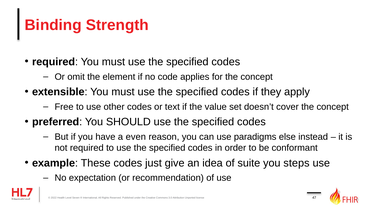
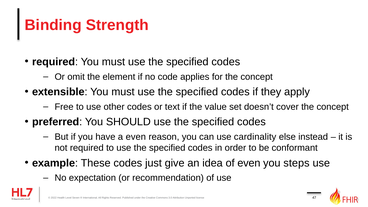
paradigms: paradigms -> cardinality
of suite: suite -> even
